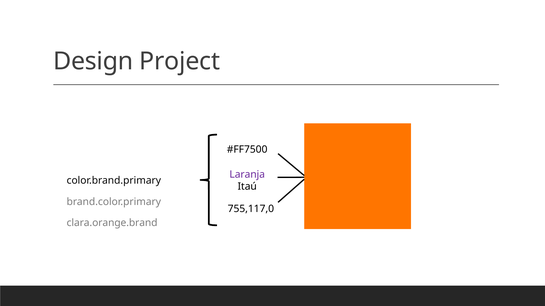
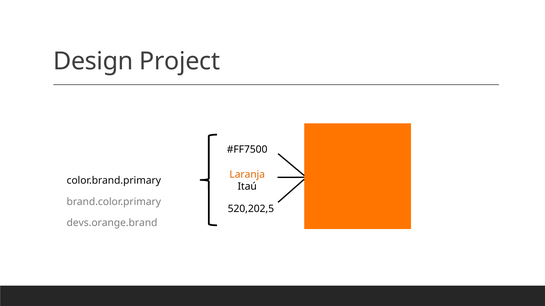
Laranja colour: purple -> orange
755,117,0: 755,117,0 -> 520,202,5
clara.orange.brand: clara.orange.brand -> devs.orange.brand
